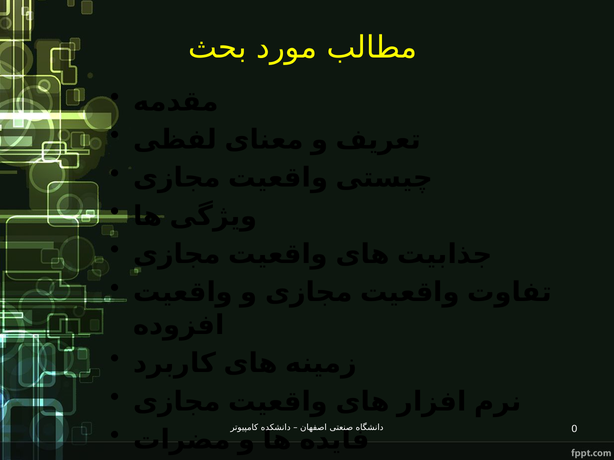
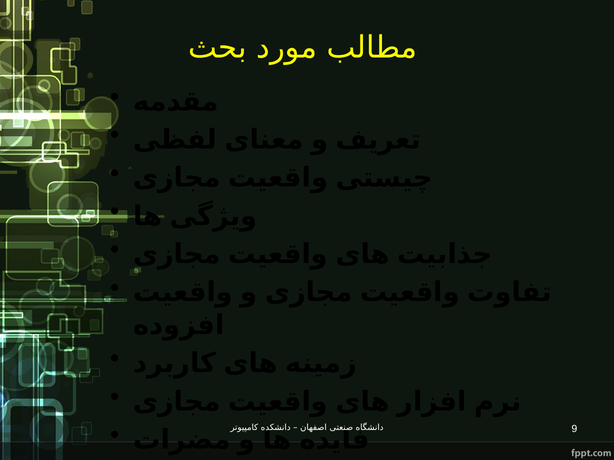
0: 0 -> 9
